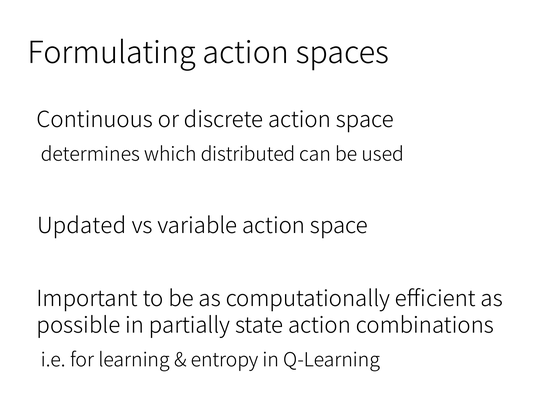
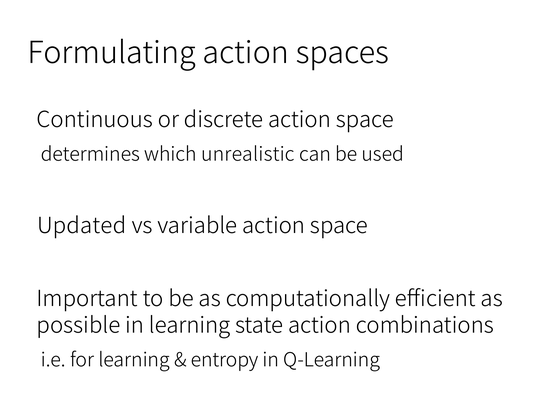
distributed: distributed -> unrealistic
in partially: partially -> learning
